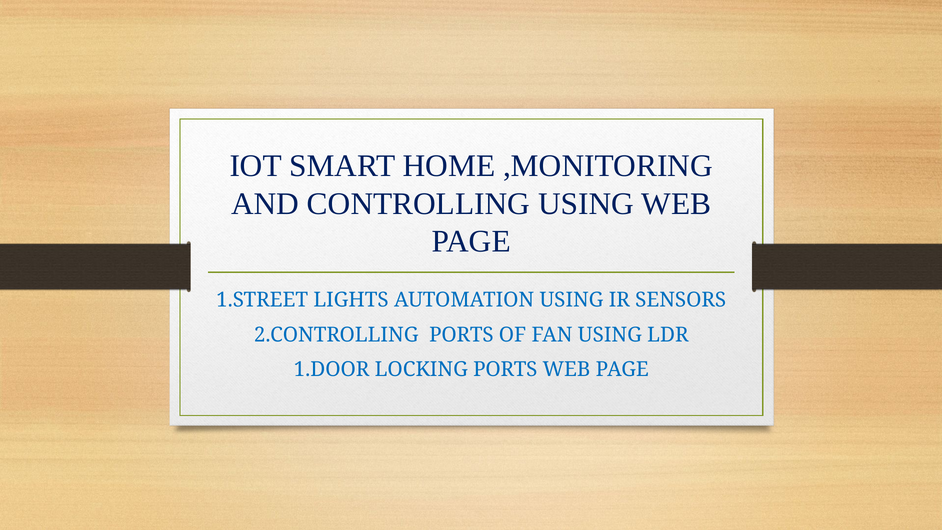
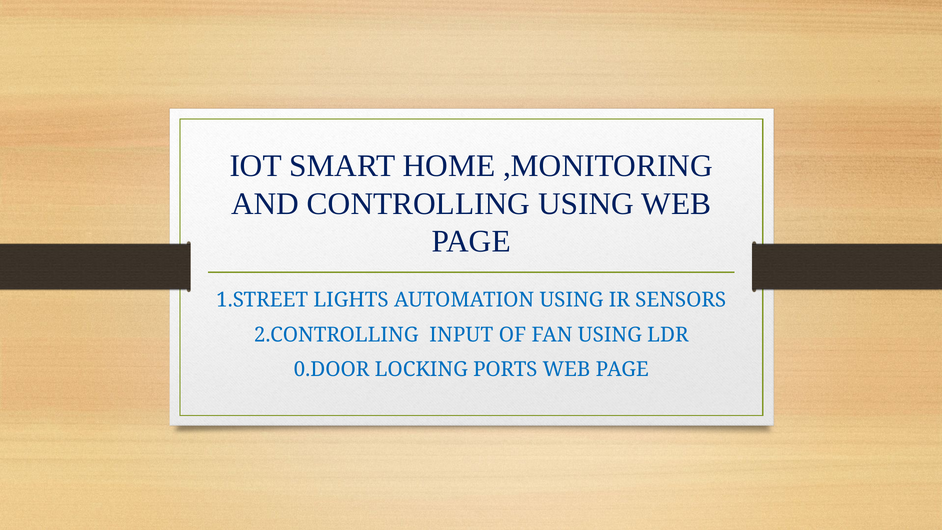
2.CONTROLLING PORTS: PORTS -> INPUT
1.DOOR: 1.DOOR -> 0.DOOR
